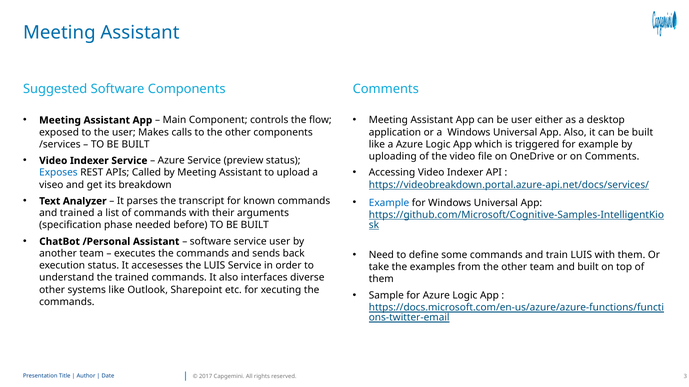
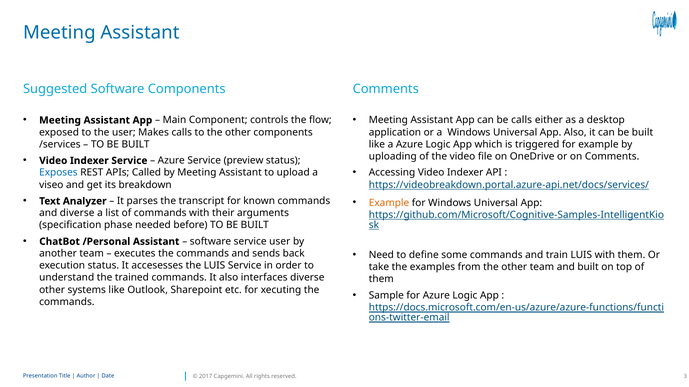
be user: user -> calls
Example at (389, 203) colour: blue -> orange
and trained: trained -> diverse
